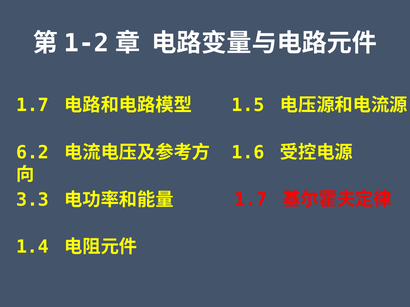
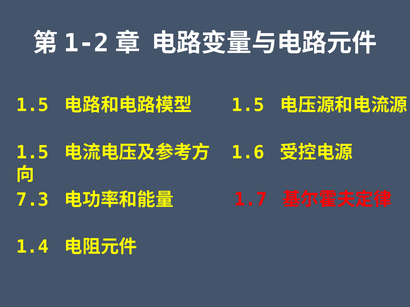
1.7 at (33, 105): 1.7 -> 1.5
6.2 at (33, 153): 6.2 -> 1.5
3.3: 3.3 -> 7.3
